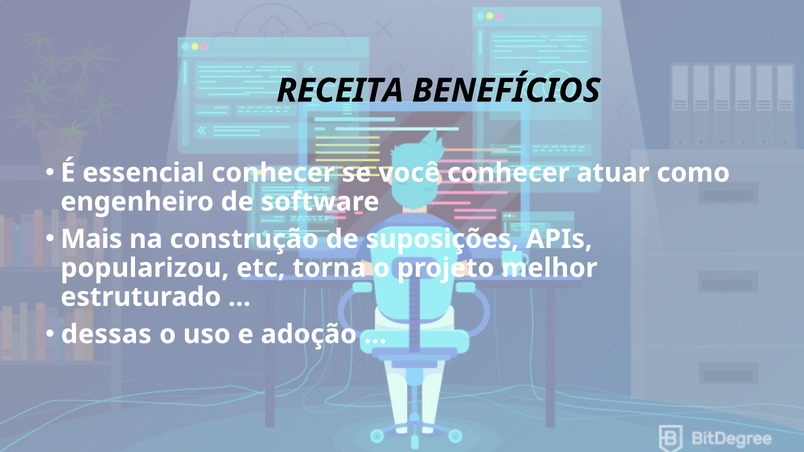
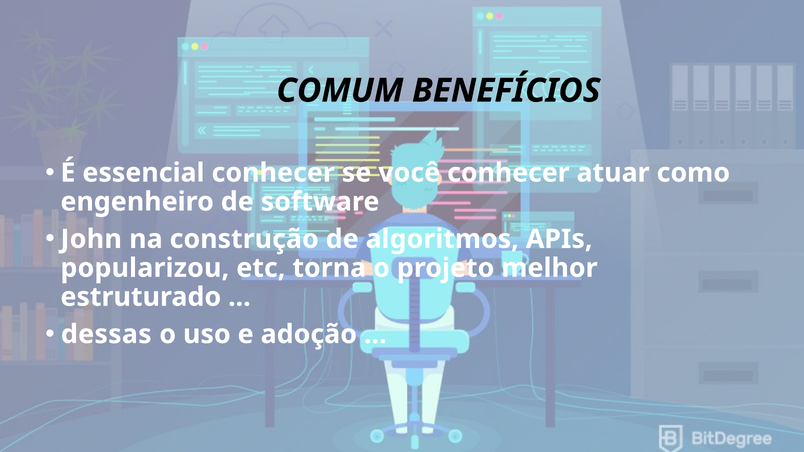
RECEITA: RECEITA -> COMUM
Mais: Mais -> John
suposições: suposições -> algoritmos
